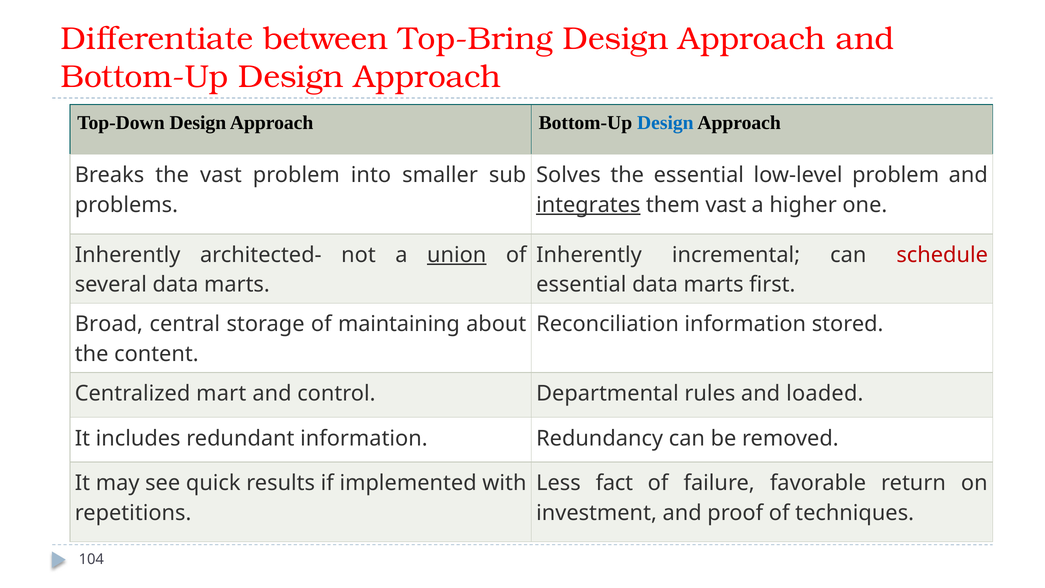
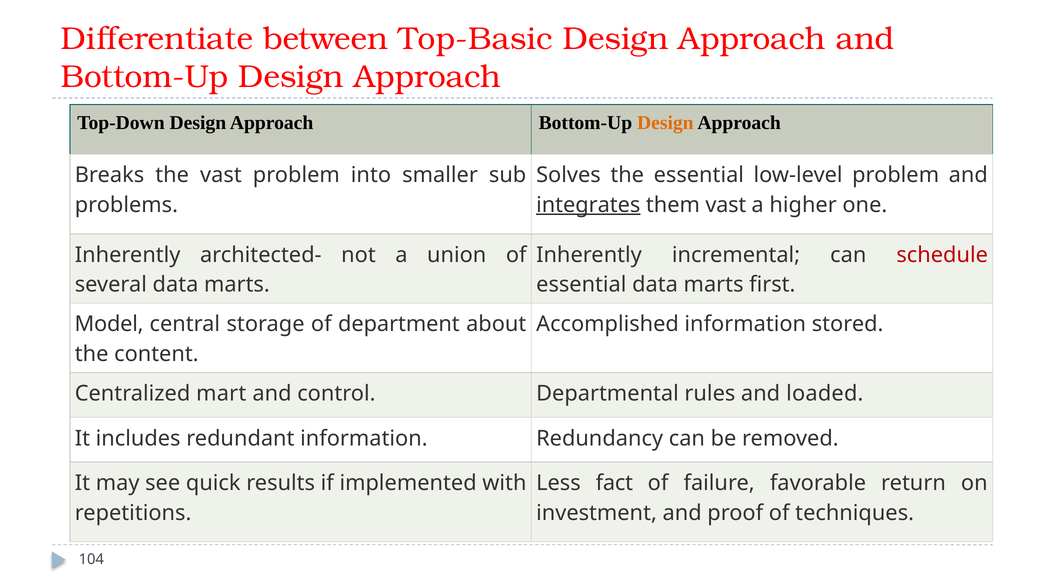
Top-Bring: Top-Bring -> Top-Basic
Design at (665, 123) colour: blue -> orange
union underline: present -> none
Broad: Broad -> Model
maintaining: maintaining -> department
Reconciliation: Reconciliation -> Accomplished
